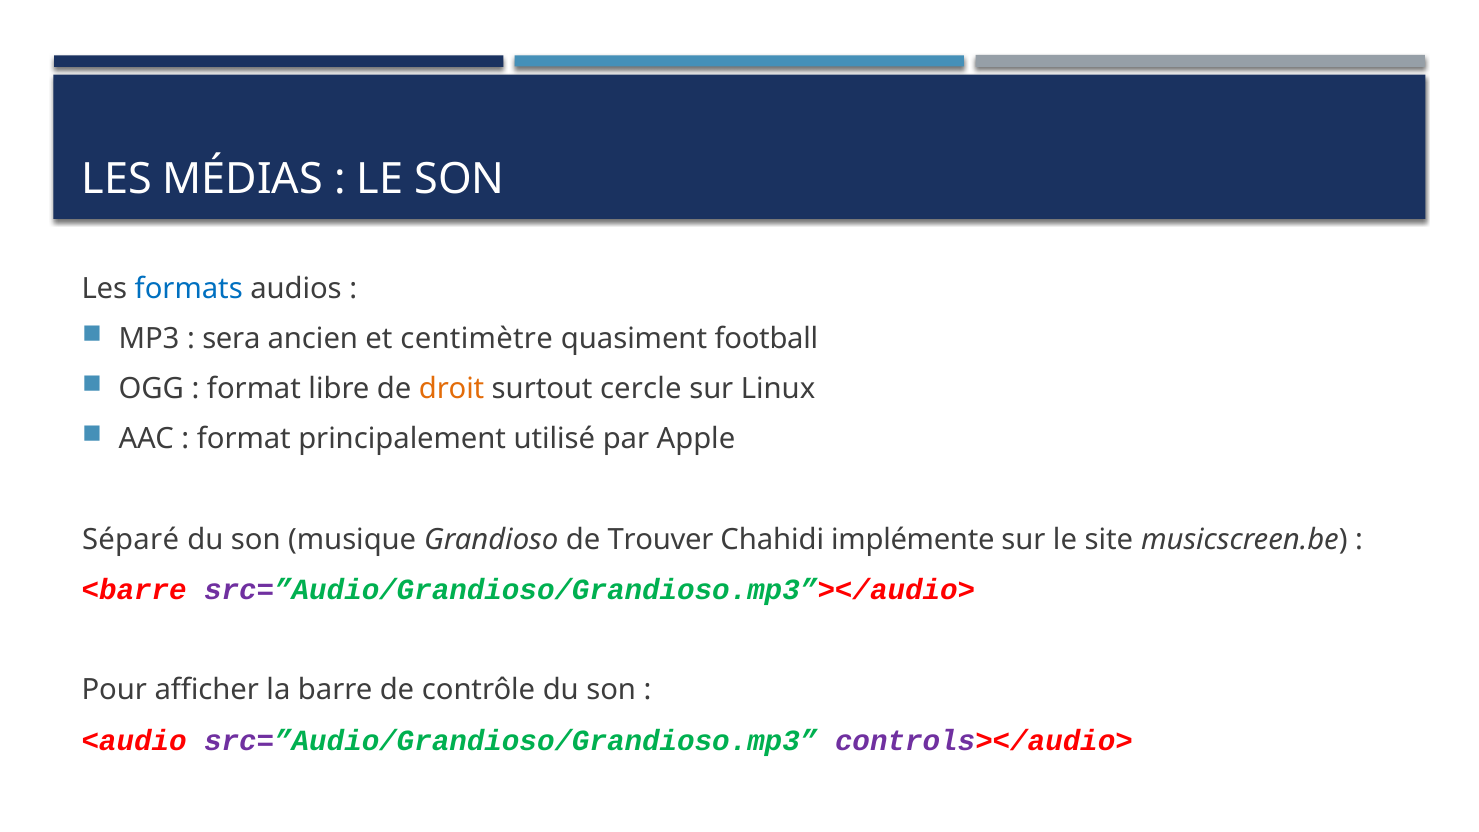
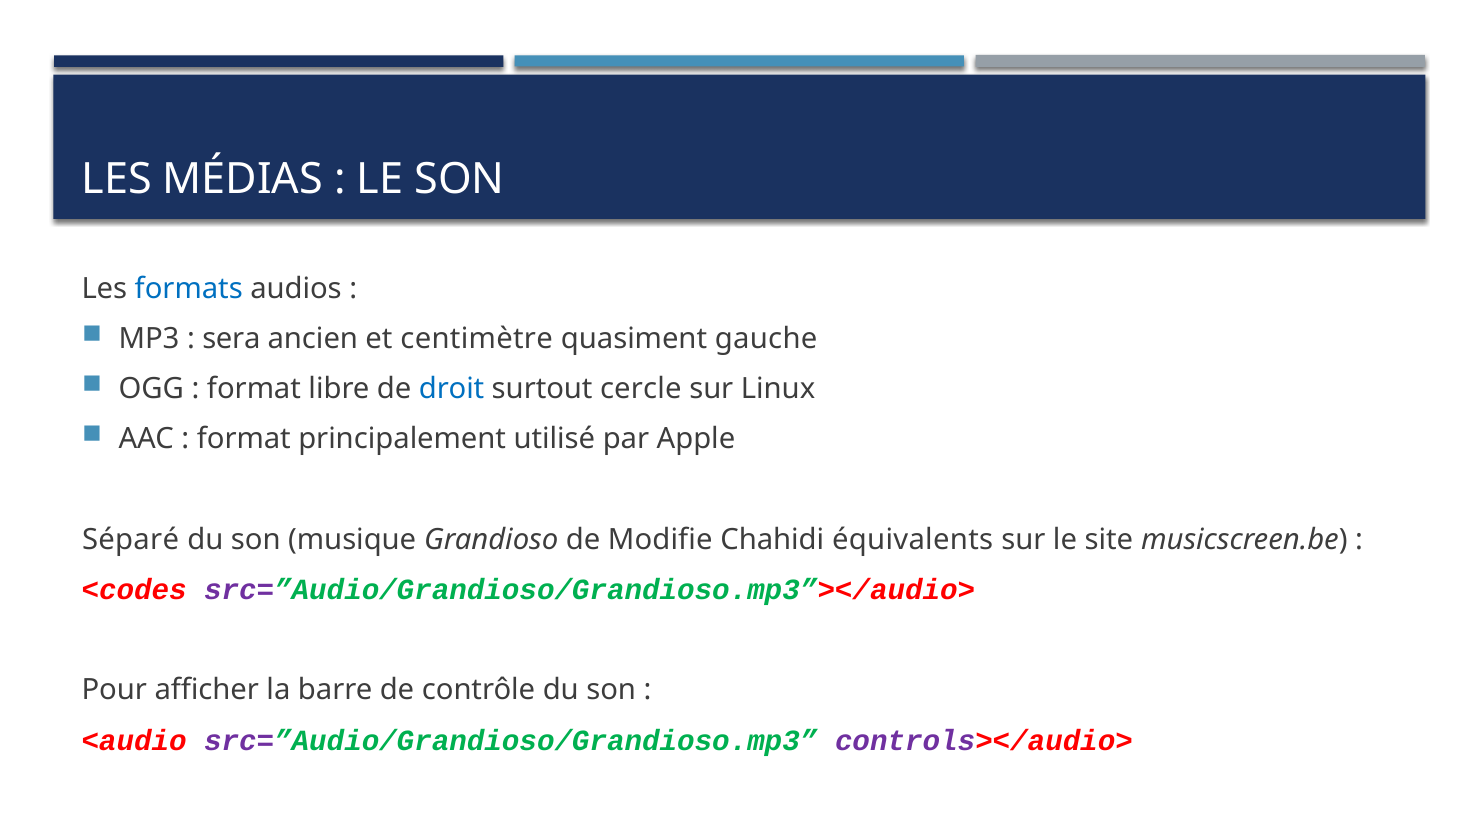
football: football -> gauche
droit colour: orange -> blue
Trouver: Trouver -> Modifie
implémente: implémente -> équivalents
<barre: <barre -> <codes
